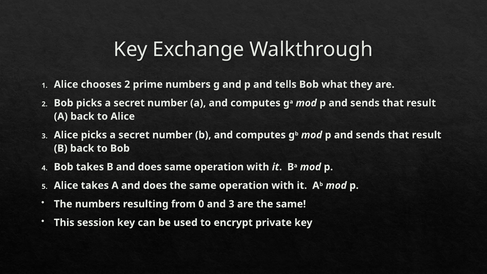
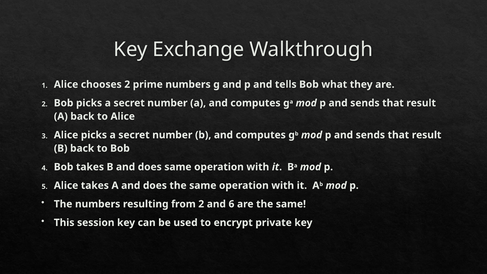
from 0: 0 -> 2
and 3: 3 -> 6
